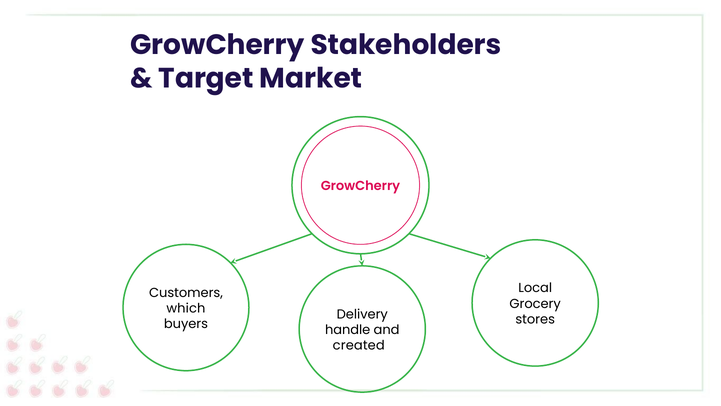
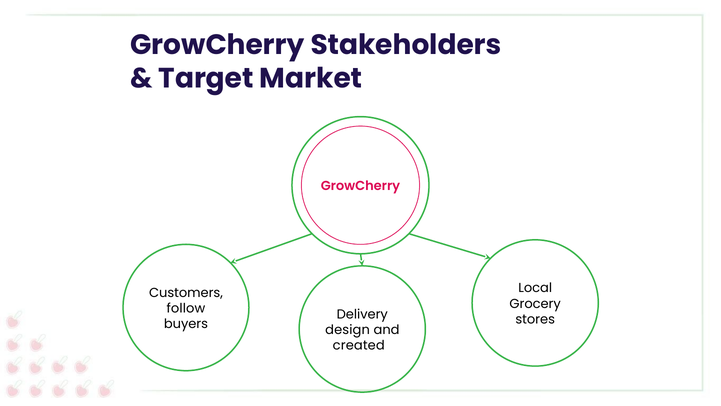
which: which -> follow
handle: handle -> design
